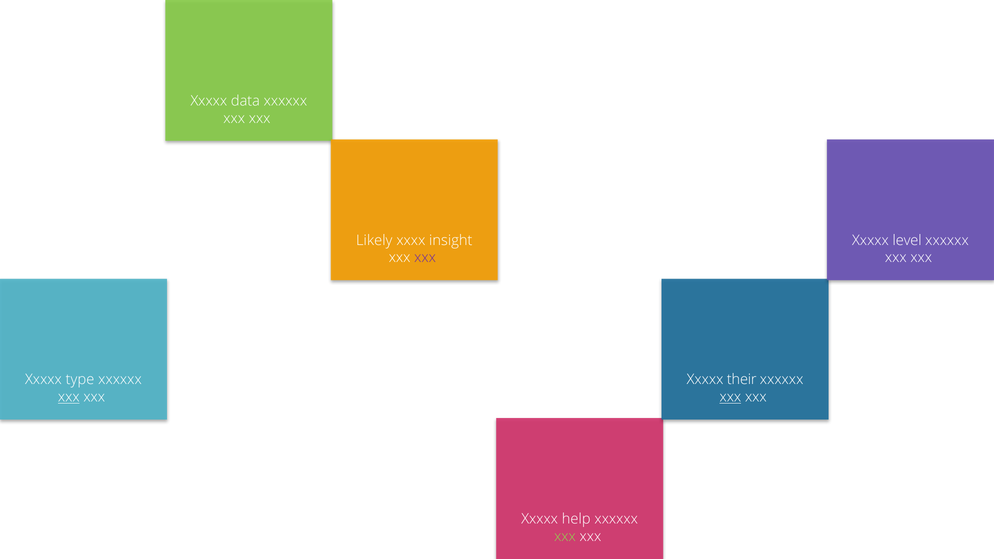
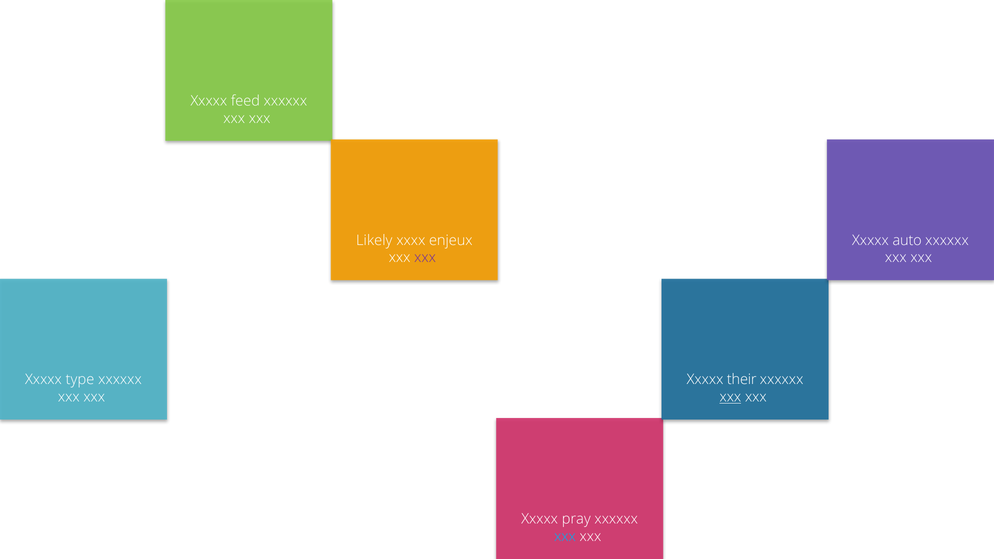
data: data -> feed
insight: insight -> enjeux
level: level -> auto
xxx at (69, 397) underline: present -> none
help: help -> pray
xxx at (565, 537) colour: light green -> light blue
